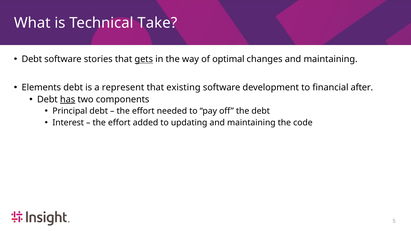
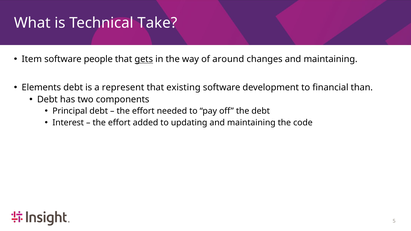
Debt at (32, 59): Debt -> Item
stories: stories -> people
optimal: optimal -> around
after: after -> than
has underline: present -> none
